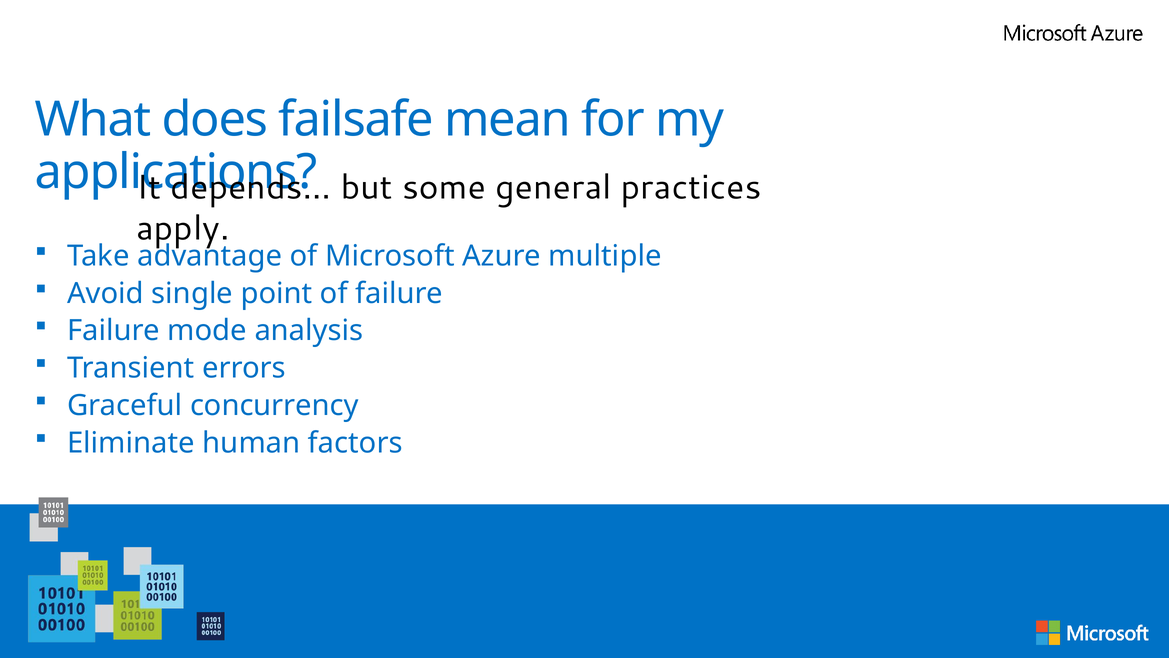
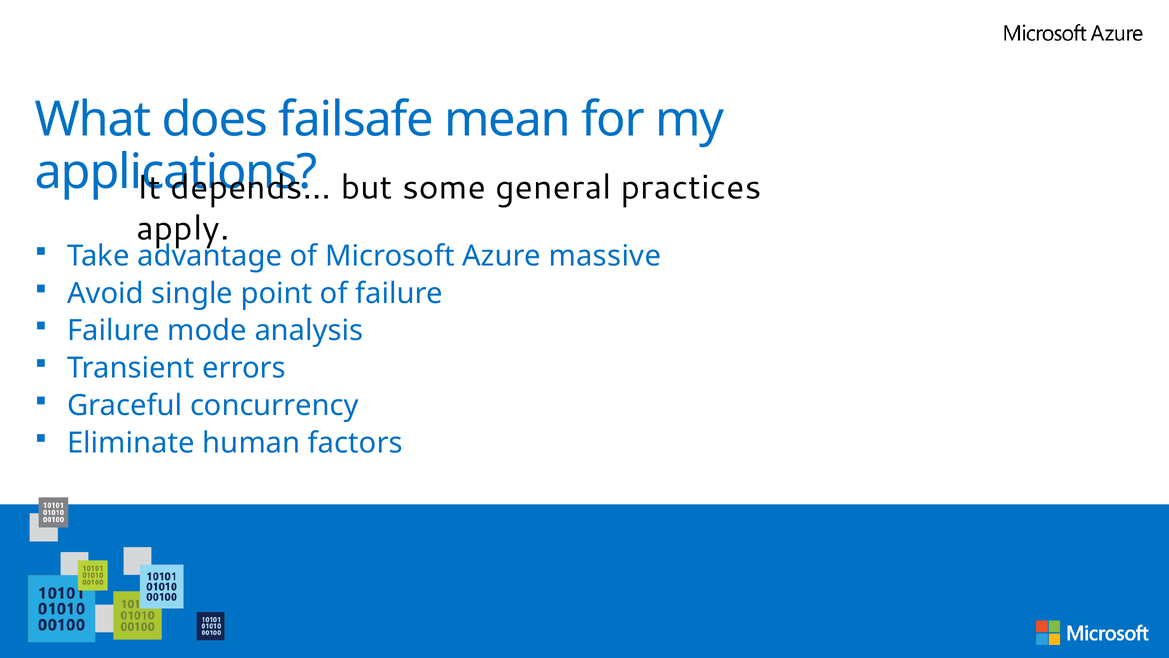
multiple: multiple -> massive
